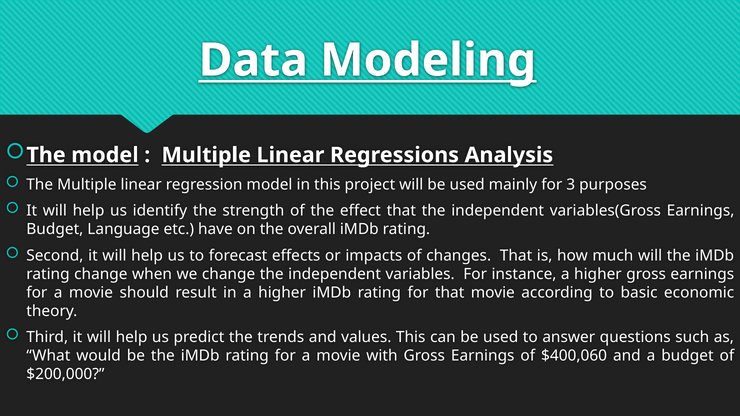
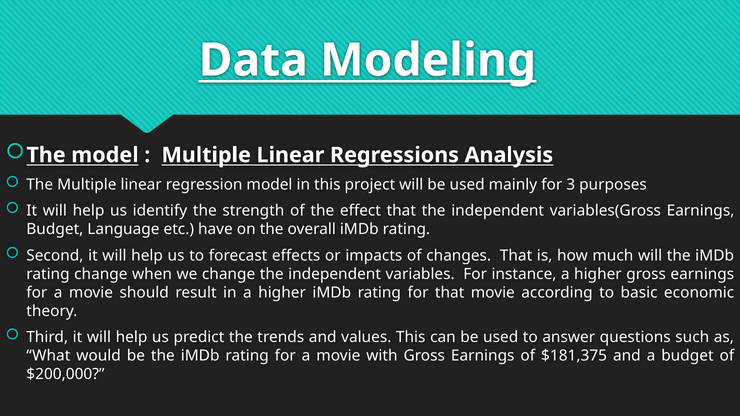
$400,060: $400,060 -> $181,375
